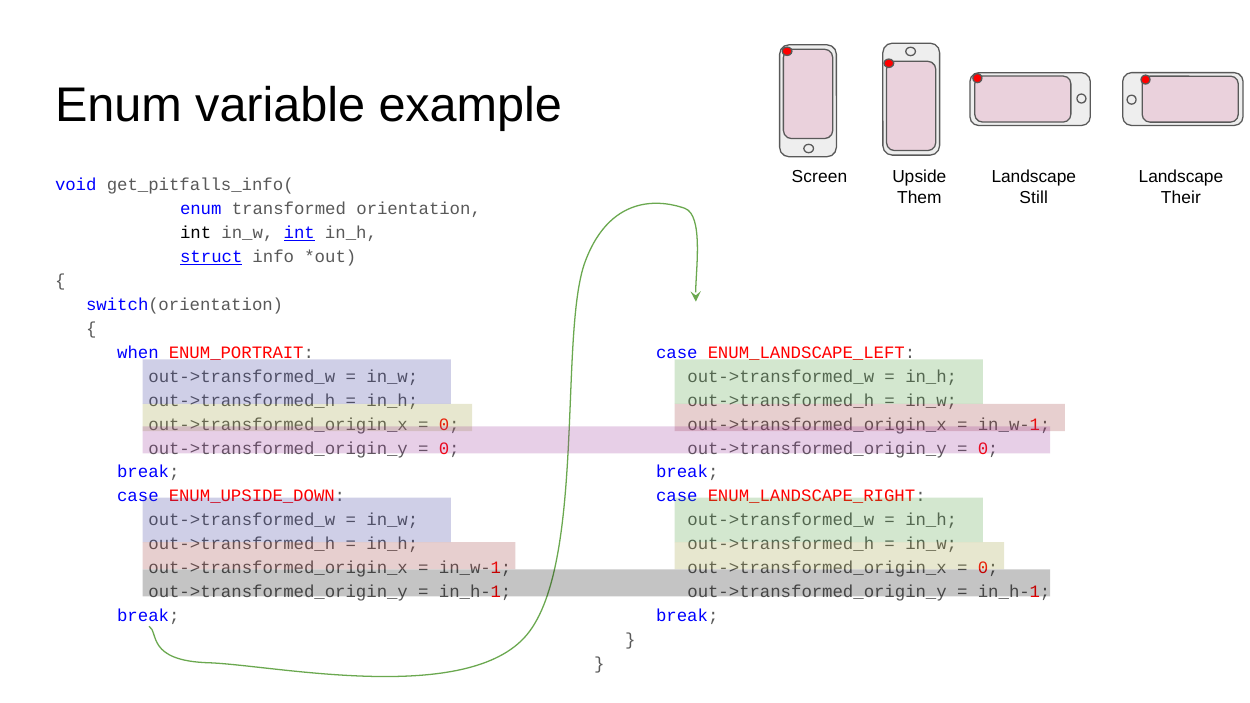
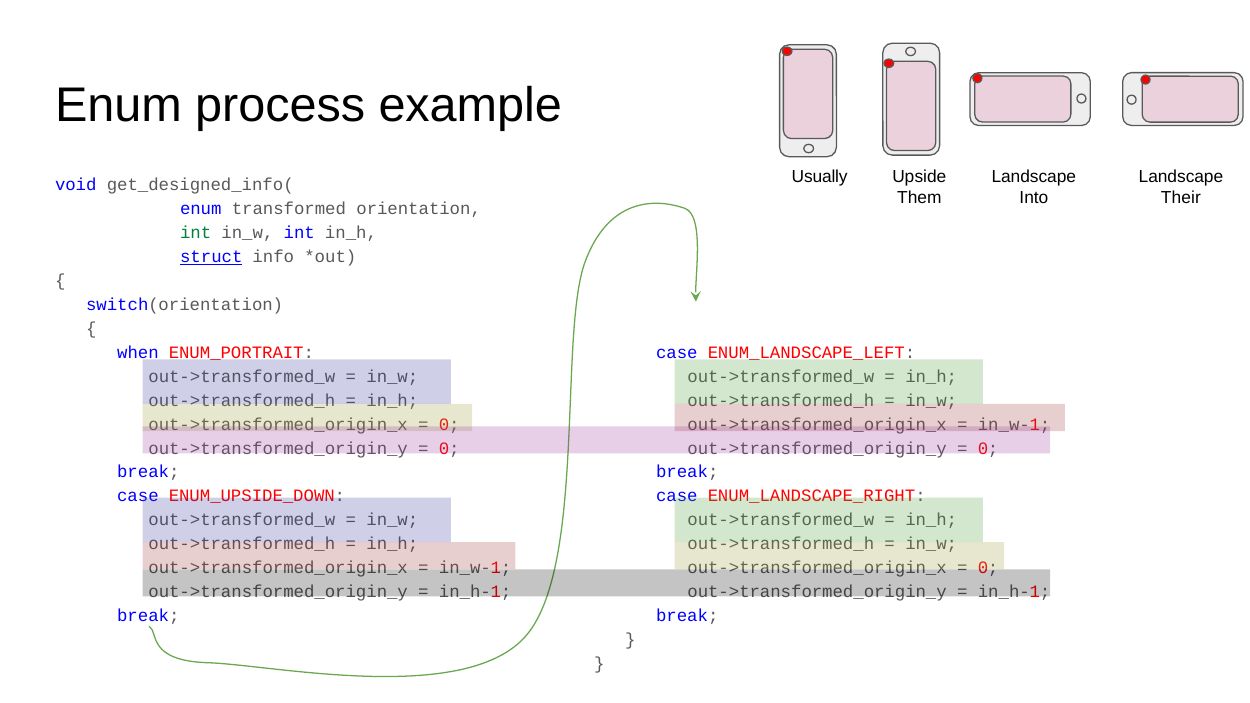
variable: variable -> process
Screen: Screen -> Usually
get_pitfalls_info(: get_pitfalls_info( -> get_designed_info(
Still: Still -> Into
int at (196, 233) colour: black -> green
int at (299, 233) underline: present -> none
